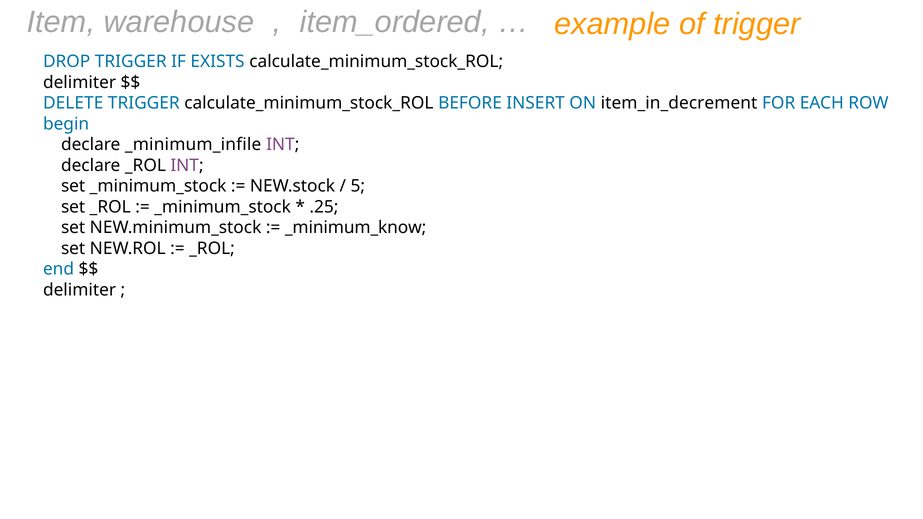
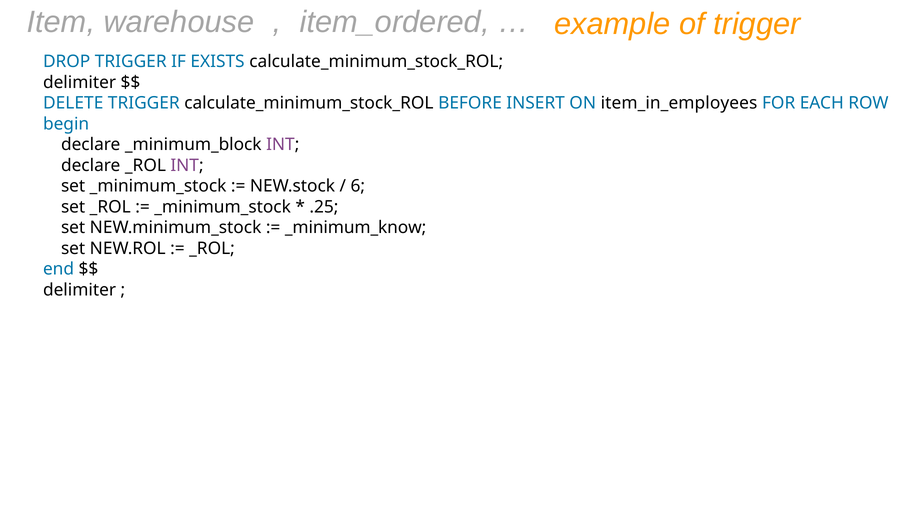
item_in_decrement: item_in_decrement -> item_in_employees
_minimum_infile: _minimum_infile -> _minimum_block
5: 5 -> 6
